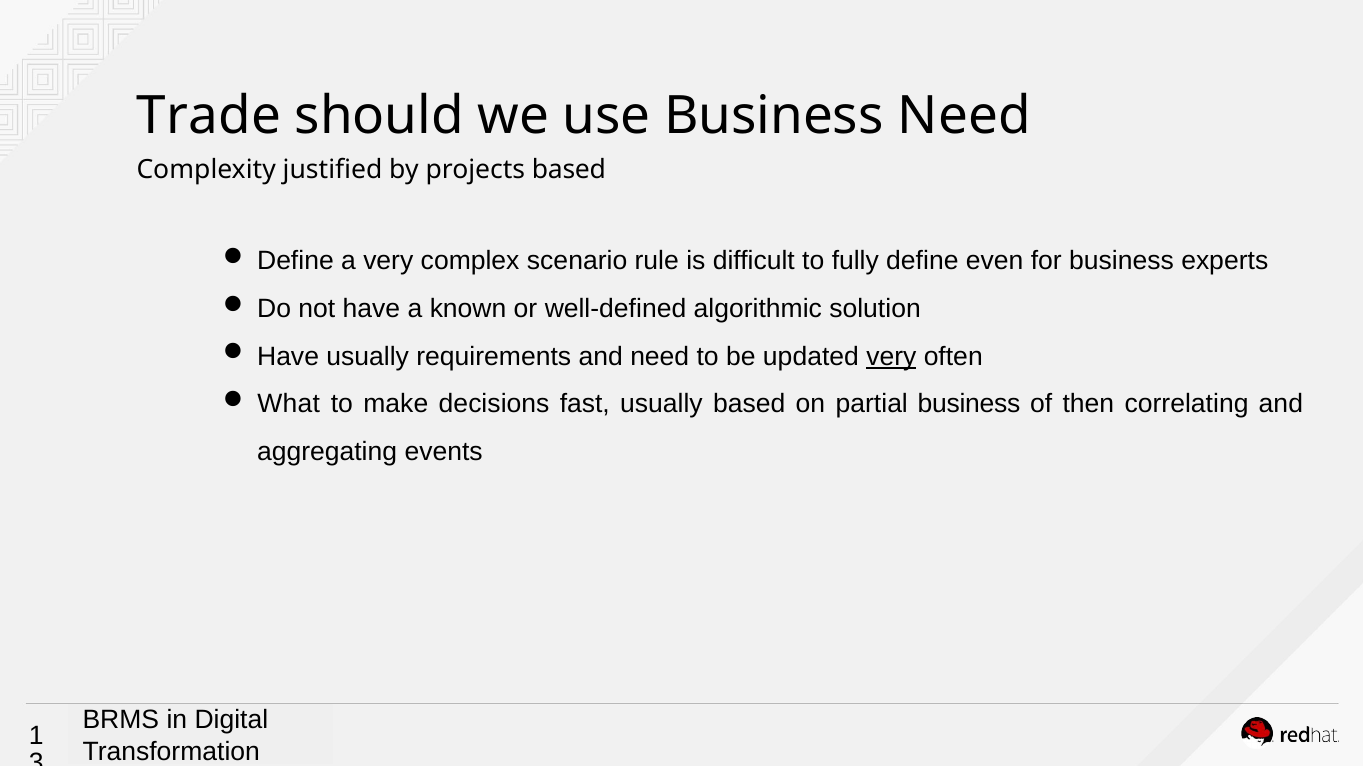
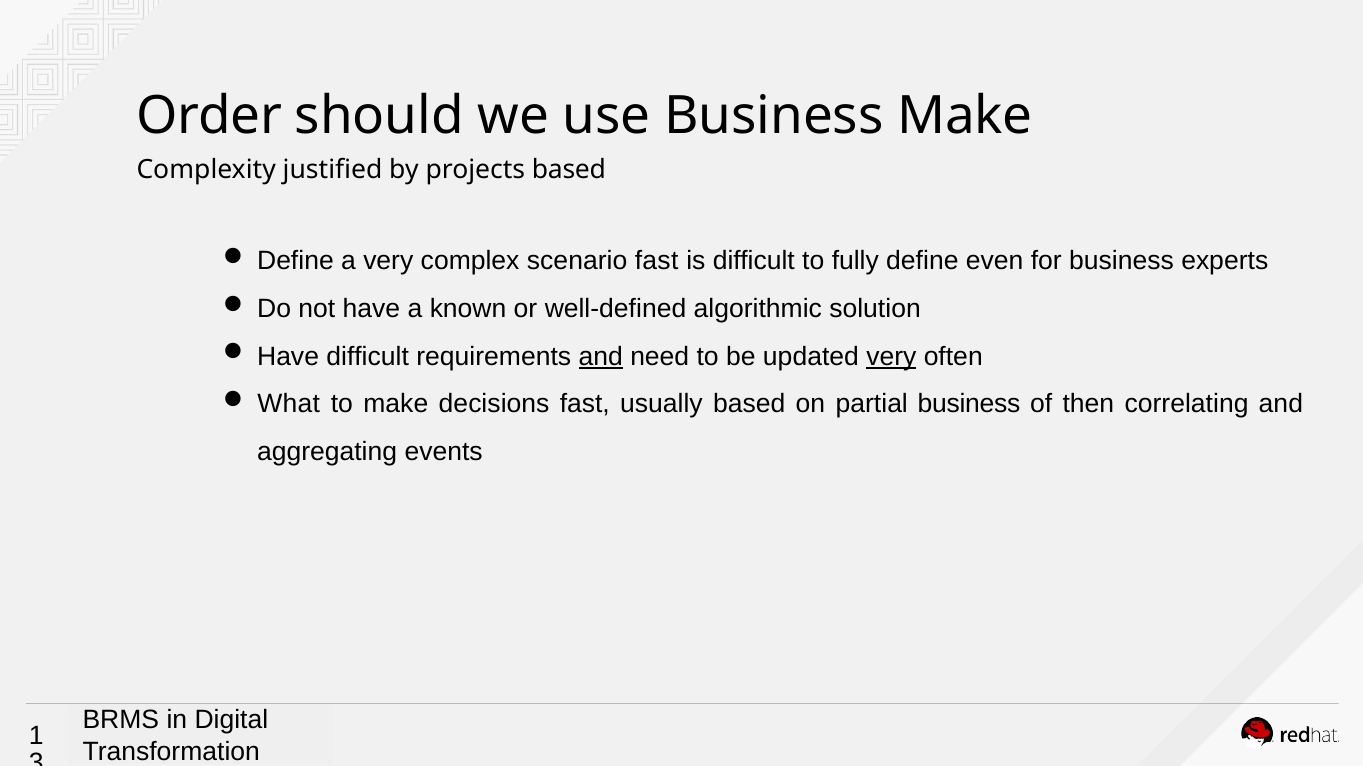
Trade: Trade -> Order
Business Need: Need -> Make
scenario rule: rule -> fast
Have usually: usually -> difficult
and at (601, 357) underline: none -> present
